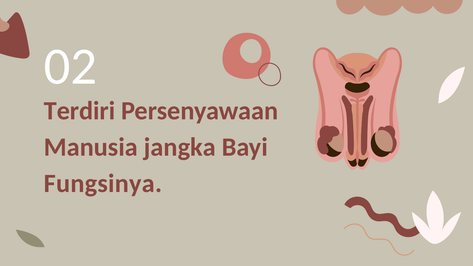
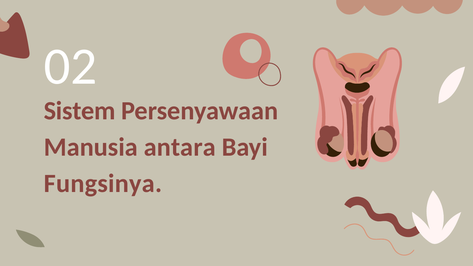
Terdiri: Terdiri -> Sistem
jangka: jangka -> antara
